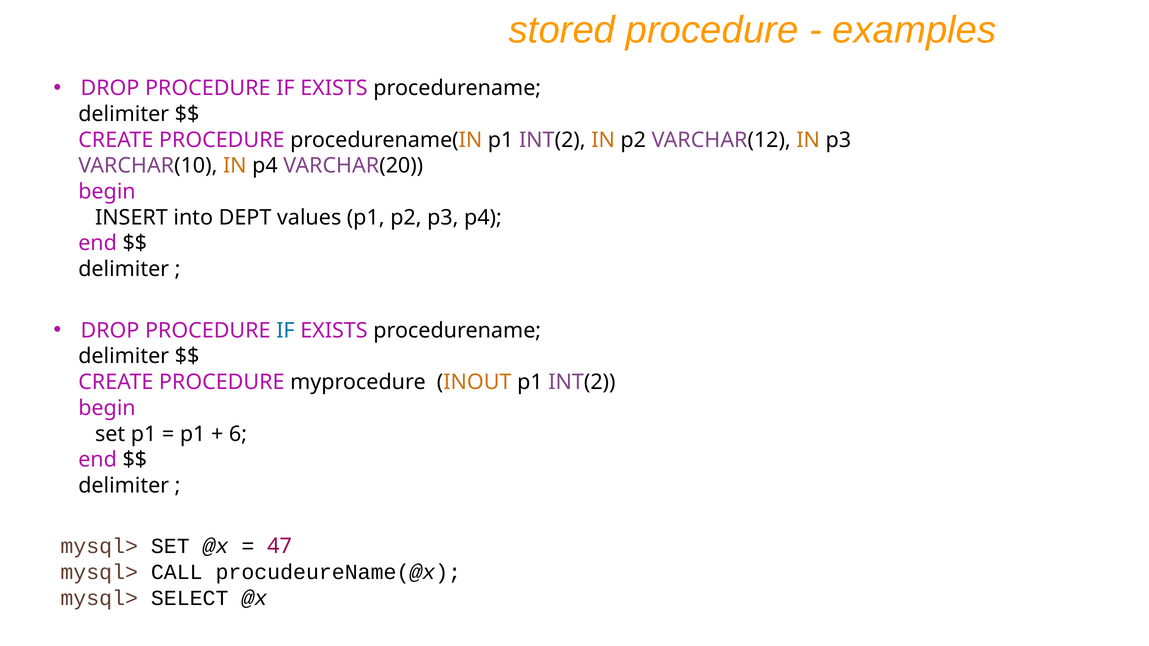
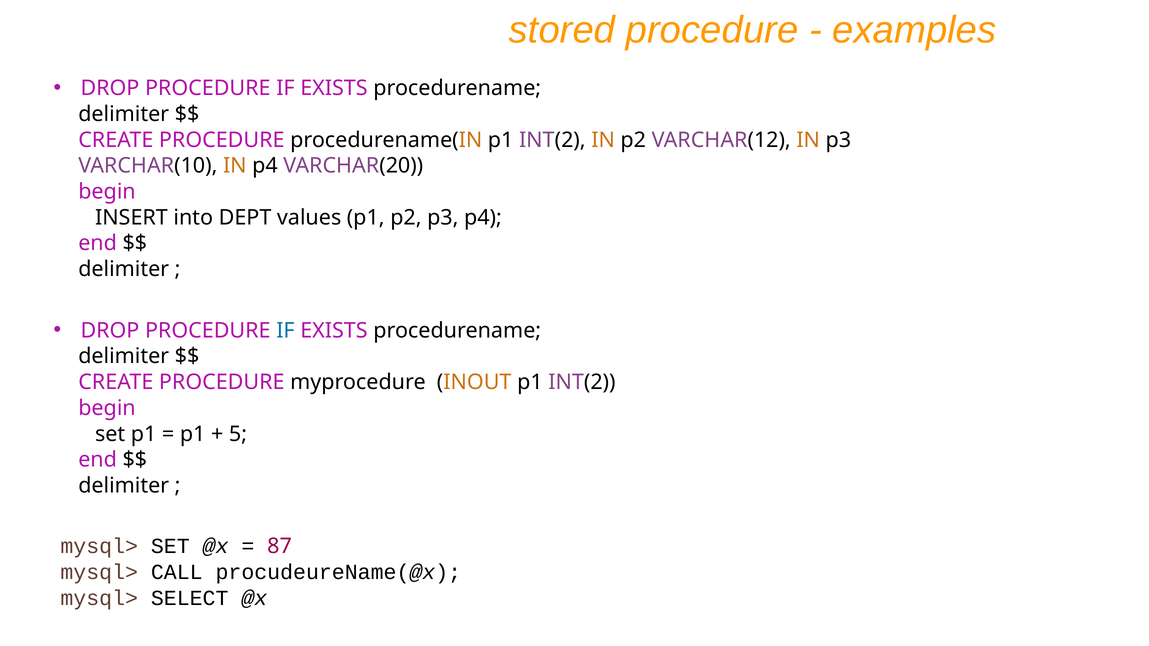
6: 6 -> 5
47: 47 -> 87
